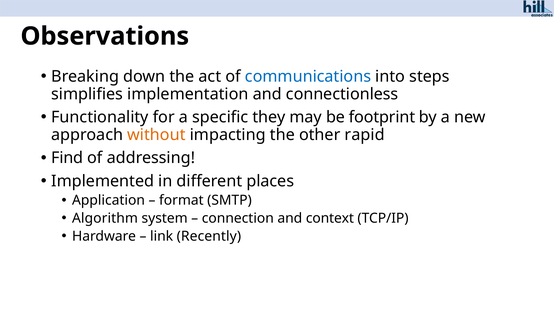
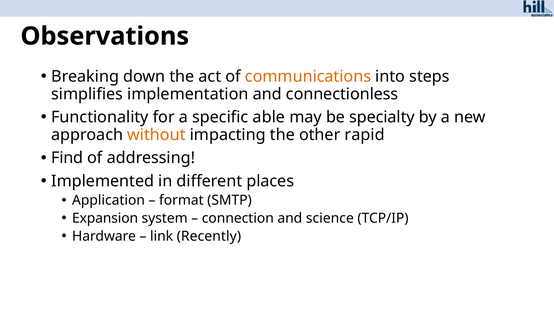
communications colour: blue -> orange
they: they -> able
footprint: footprint -> specialty
Algorithm: Algorithm -> Expansion
context: context -> science
